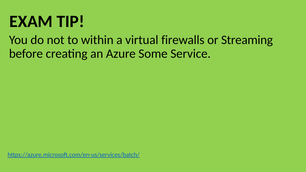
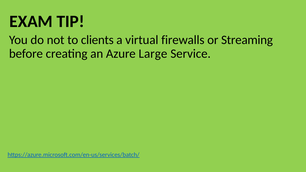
within: within -> clients
Some: Some -> Large
